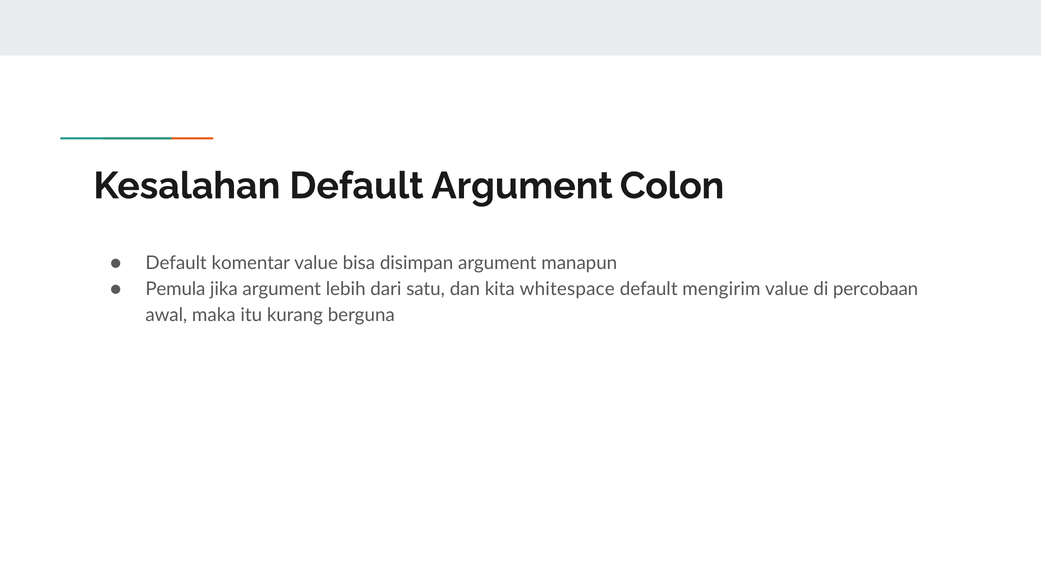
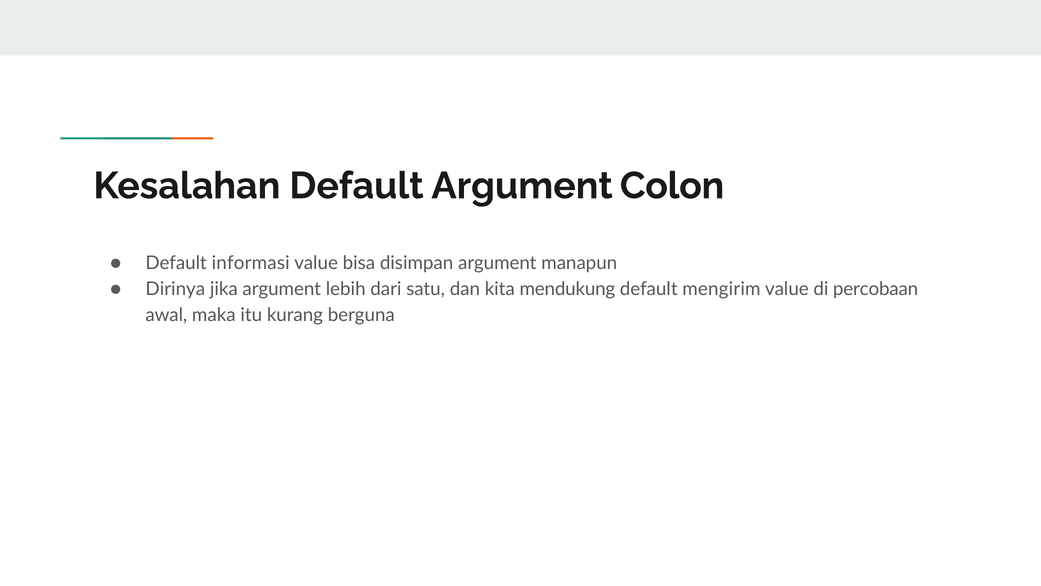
komentar: komentar -> informasi
Pemula: Pemula -> Dirinya
whitespace: whitespace -> mendukung
